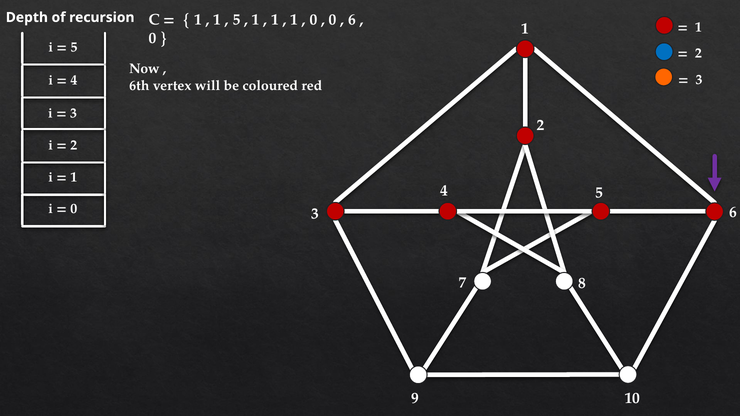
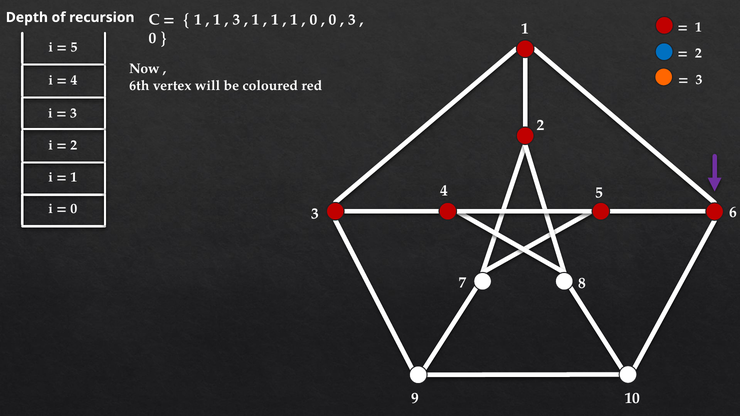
5 at (236, 20): 5 -> 3
6 at (352, 20): 6 -> 3
